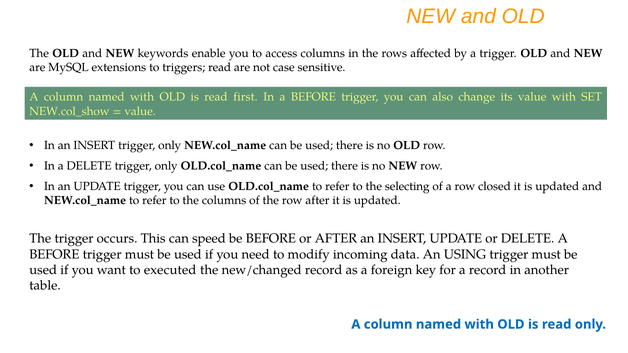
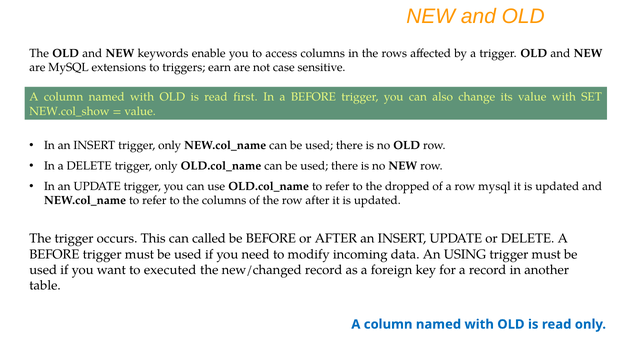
triggers read: read -> earn
selecting: selecting -> dropped
row closed: closed -> mysql
speed: speed -> called
